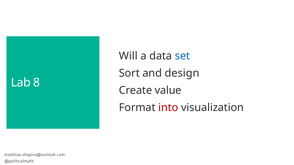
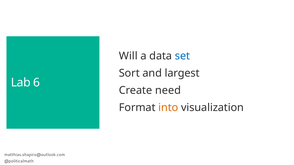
design: design -> largest
8: 8 -> 6
value: value -> need
into colour: red -> orange
